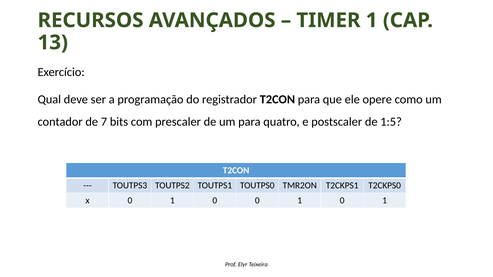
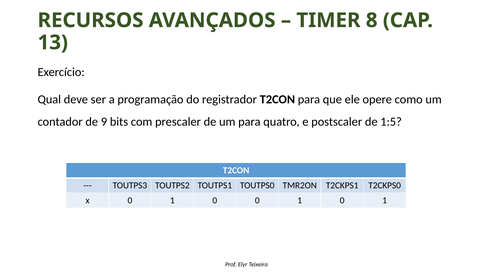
TIMER 1: 1 -> 8
7: 7 -> 9
